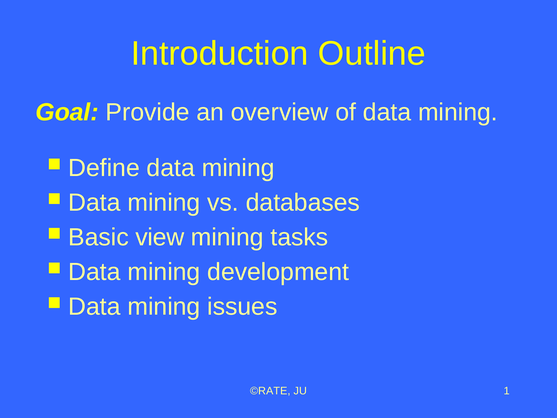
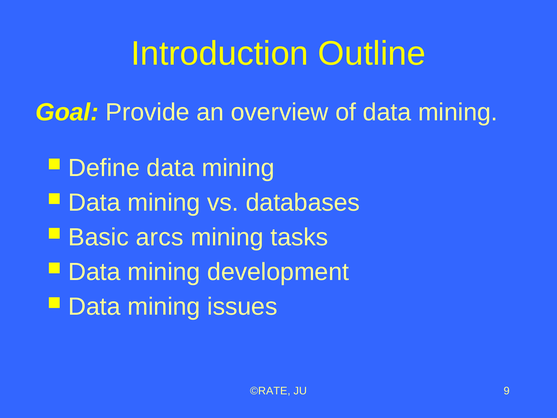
view: view -> arcs
1: 1 -> 9
